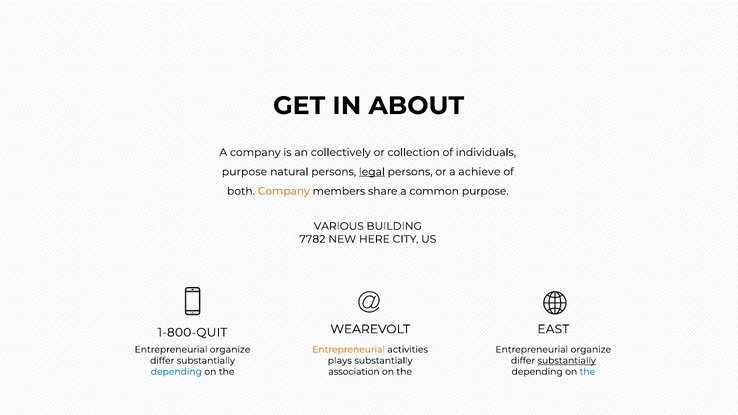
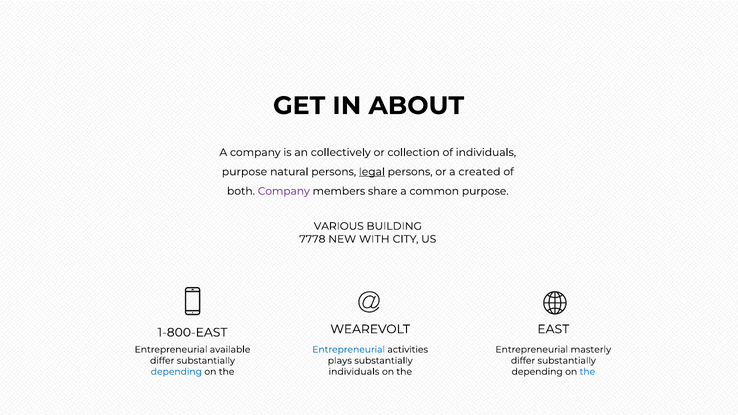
achieve: achieve -> created
Company at (284, 191) colour: orange -> purple
7782: 7782 -> 7778
HERE: HERE -> WITH
1-800-QUIT: 1-800-QUIT -> 1-800-EAST
organize at (230, 350): organize -> available
Entrepreneurial at (349, 350) colour: orange -> blue
organize at (591, 350): organize -> masterly
substantially at (567, 361) underline: present -> none
association at (354, 372): association -> individuals
